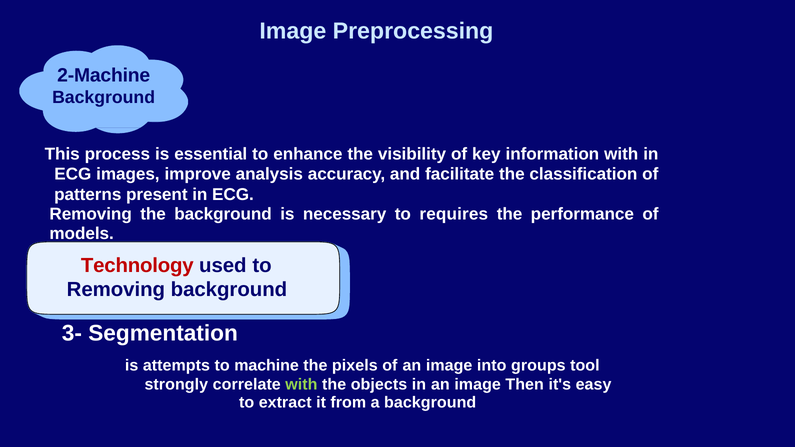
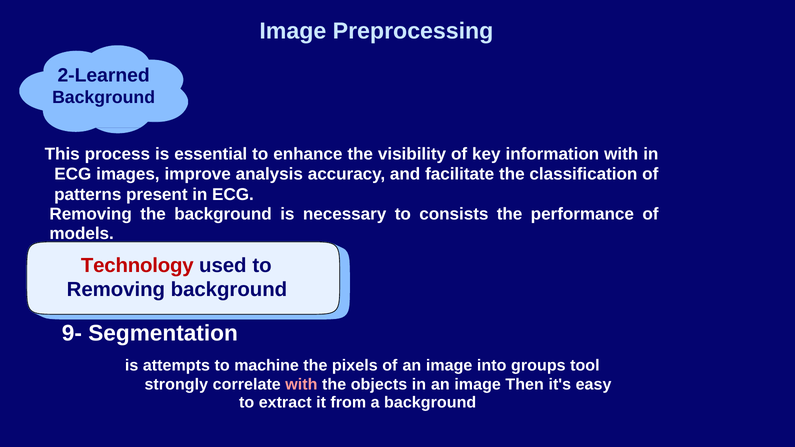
2-Machine: 2-Machine -> 2-Learned
requires: requires -> consists
3-: 3- -> 9-
with at (301, 384) colour: light green -> pink
